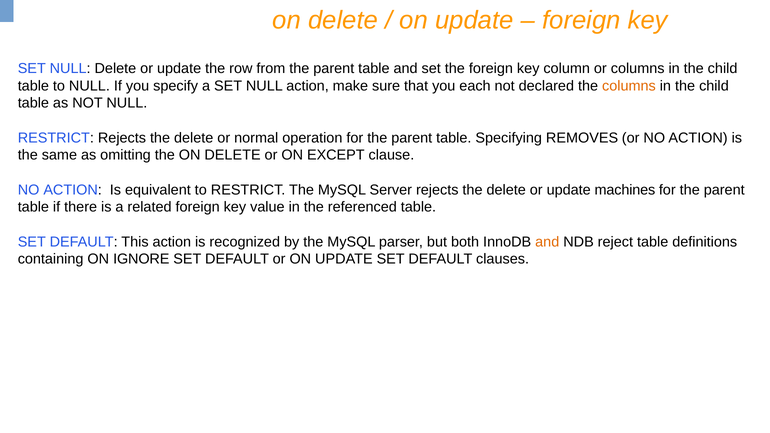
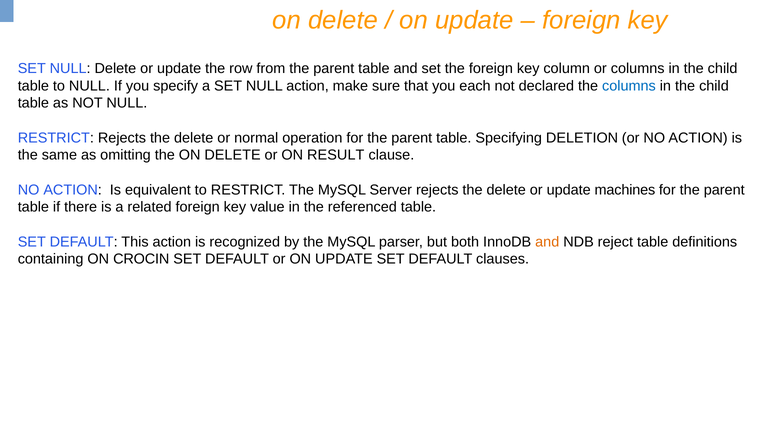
columns at (629, 86) colour: orange -> blue
REMOVES: REMOVES -> DELETION
EXCEPT: EXCEPT -> RESULT
IGNORE: IGNORE -> CROCIN
